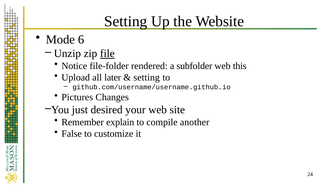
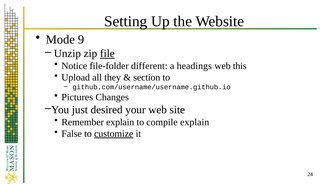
6: 6 -> 9
rendered: rendered -> different
subfolder: subfolder -> headings
later: later -> they
setting at (147, 78): setting -> section
compile another: another -> explain
customize underline: none -> present
